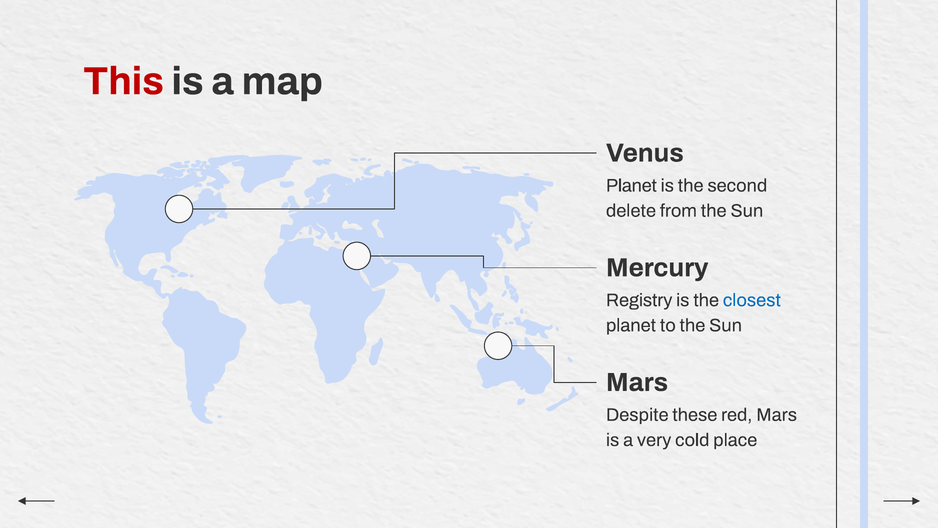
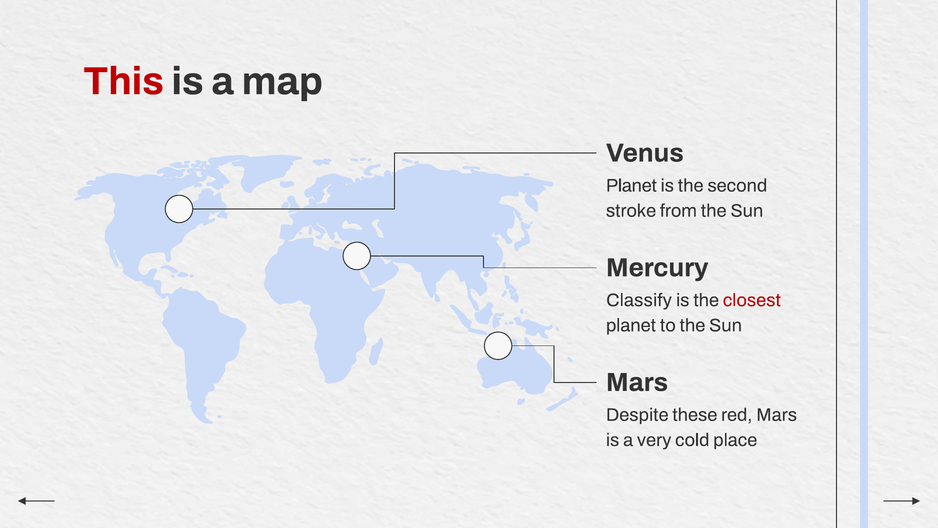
delete: delete -> stroke
Registry: Registry -> Classify
closest colour: blue -> red
